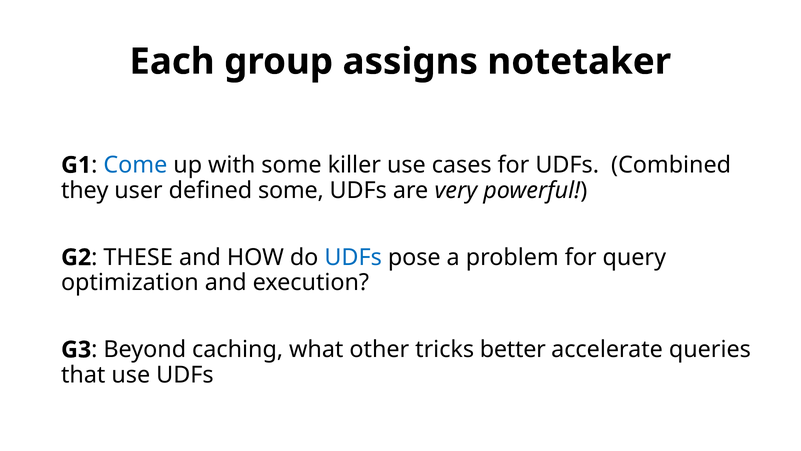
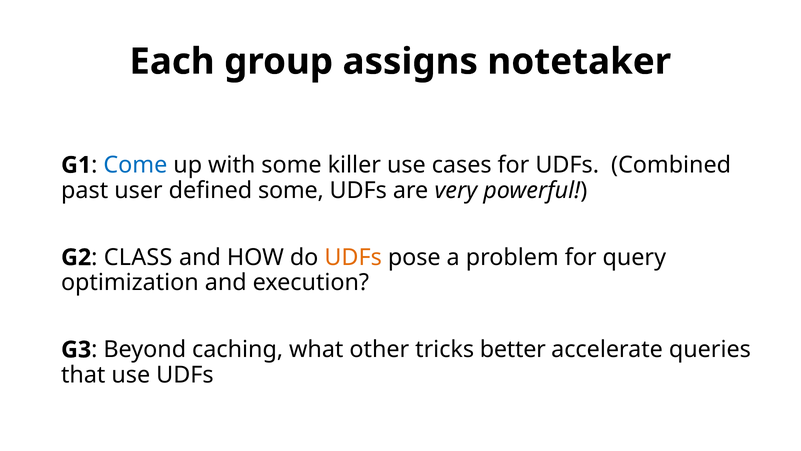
they: they -> past
THESE: THESE -> CLASS
UDFs at (353, 257) colour: blue -> orange
